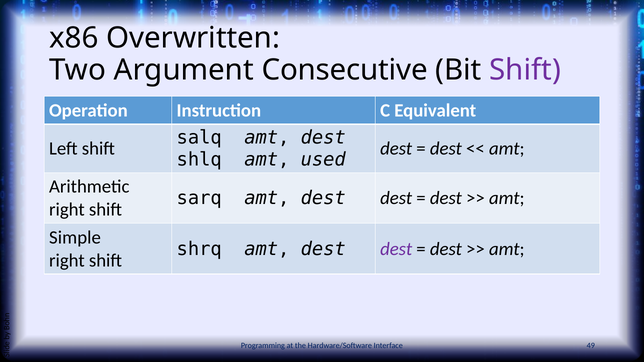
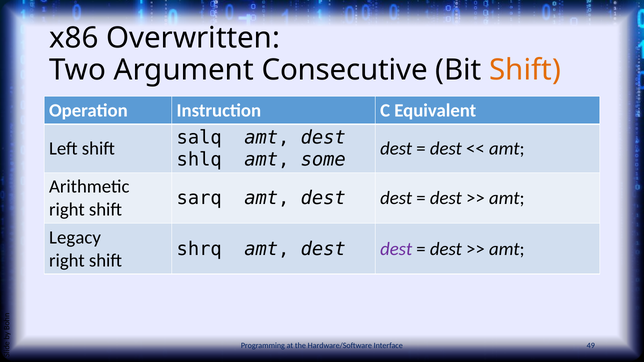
Shift at (525, 70) colour: purple -> orange
used: used -> some
Simple: Simple -> Legacy
